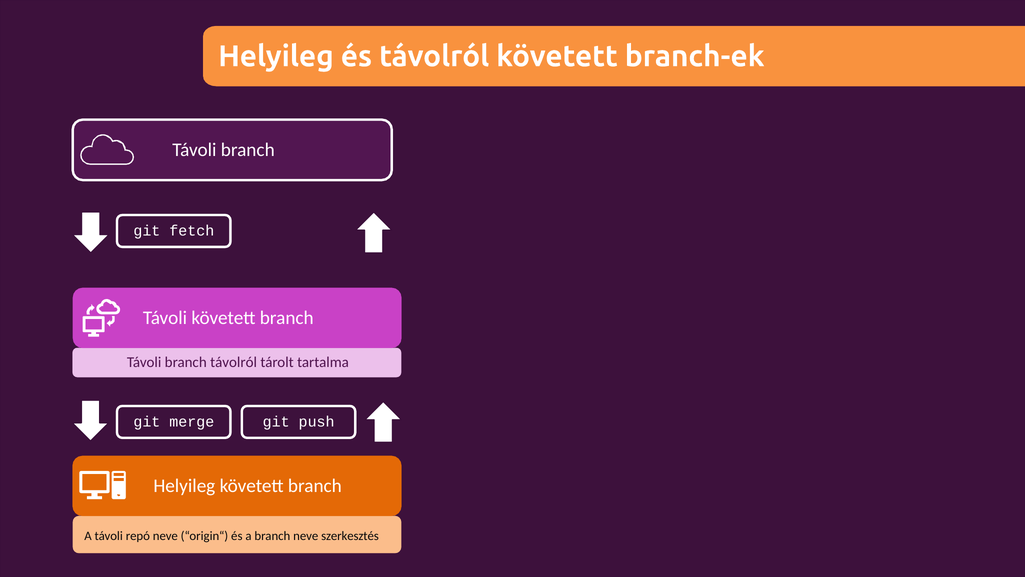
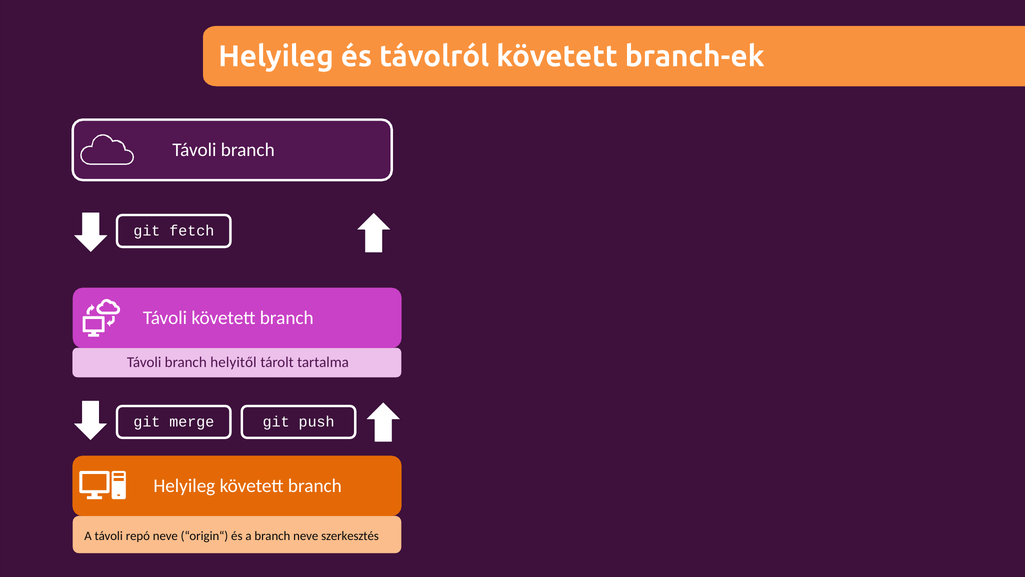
branch távolról: távolról -> helyitől
